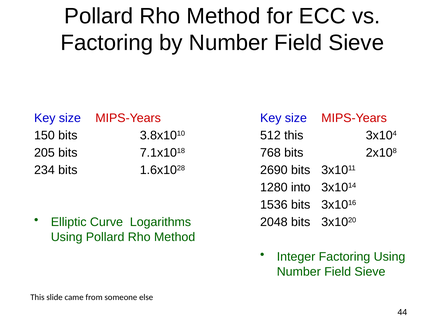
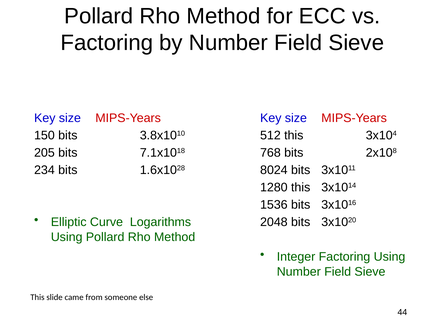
2690: 2690 -> 8024
1280 into: into -> this
